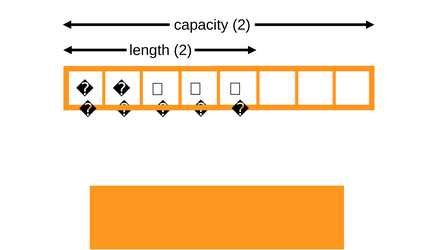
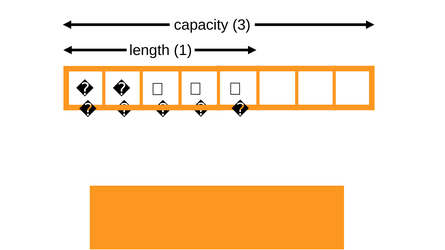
capacity 2: 2 -> 3
length 2: 2 -> 1
